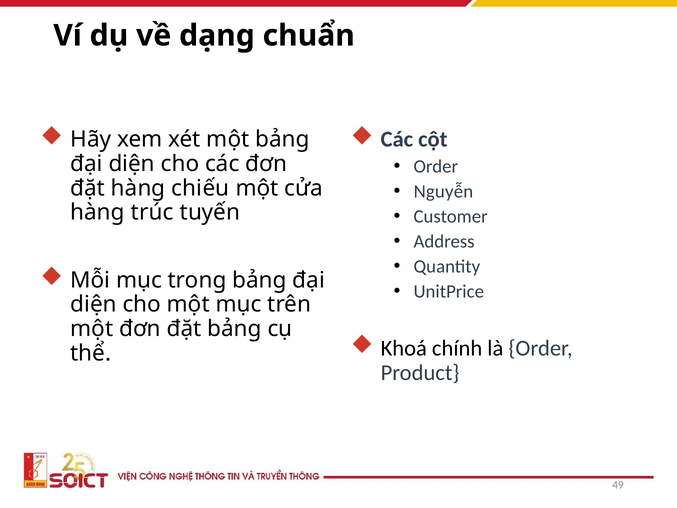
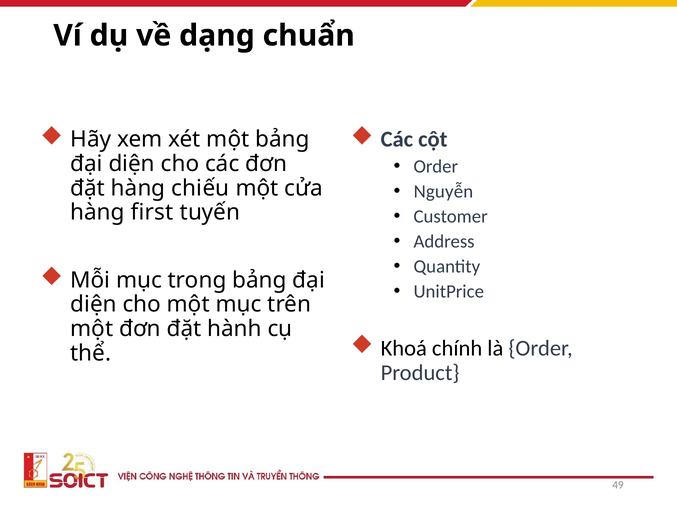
trúc: trúc -> first
đặt bảng: bảng -> hành
